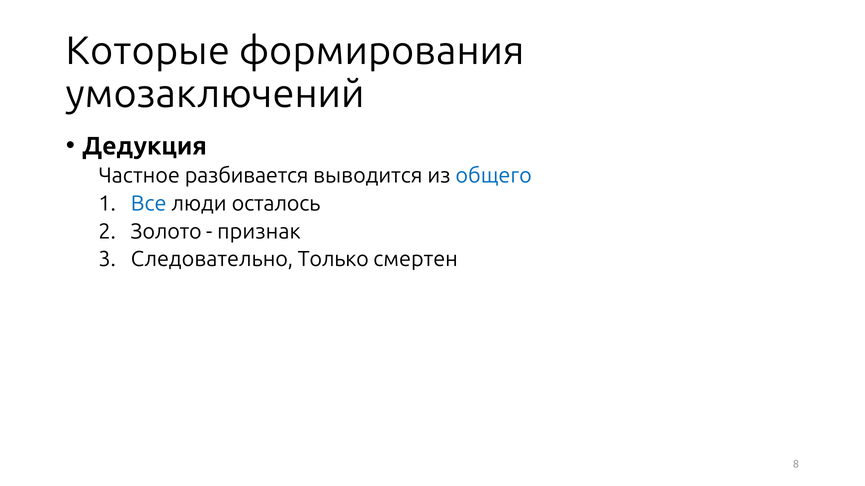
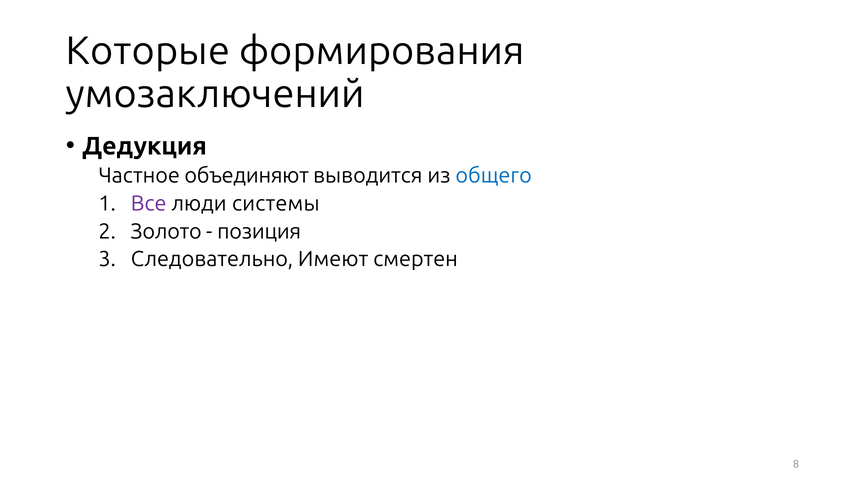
разбивается: разбивается -> объединяют
Все colour: blue -> purple
осталось: осталось -> системы
признак: признак -> позиция
Только: Только -> Имеют
